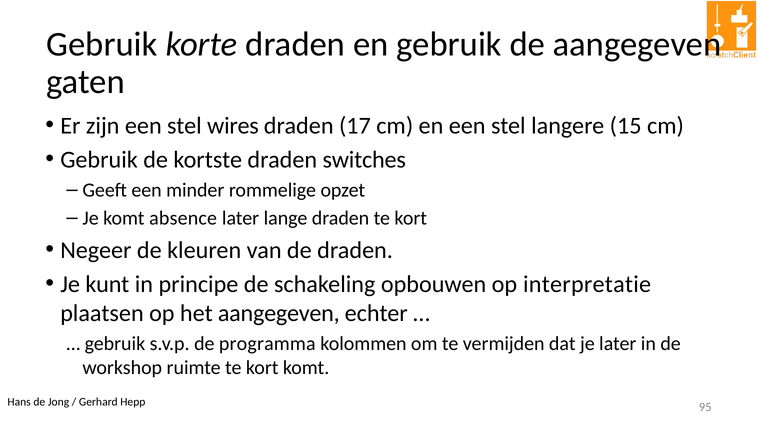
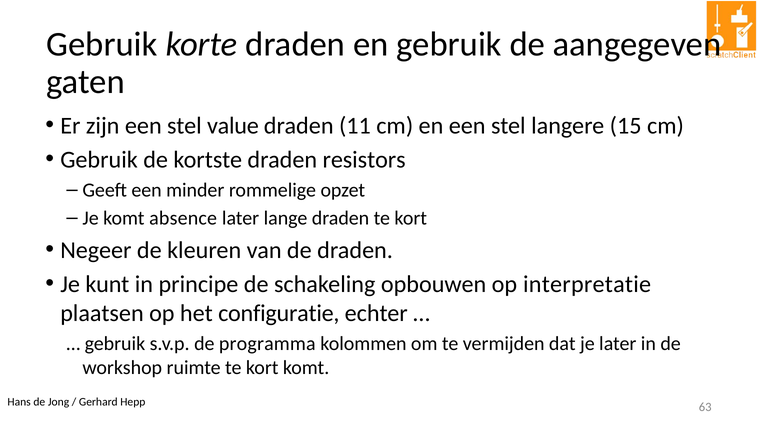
wires: wires -> value
17: 17 -> 11
switches: switches -> resistors
het aangegeven: aangegeven -> configuratie
95: 95 -> 63
